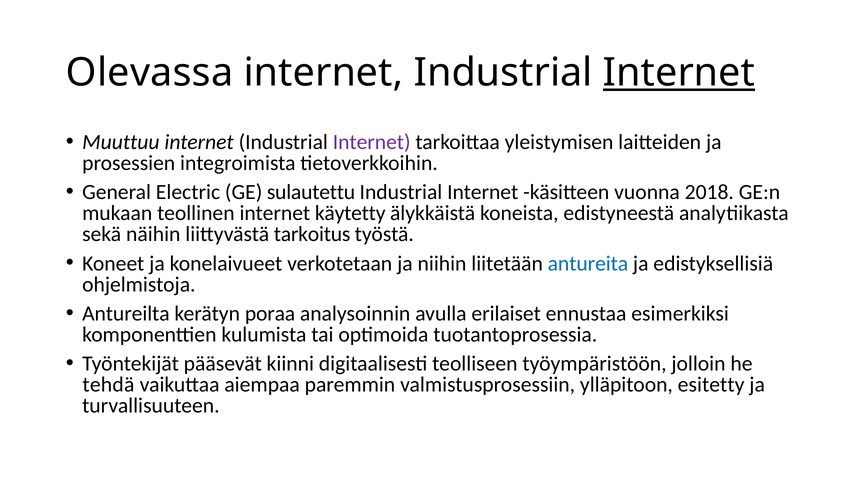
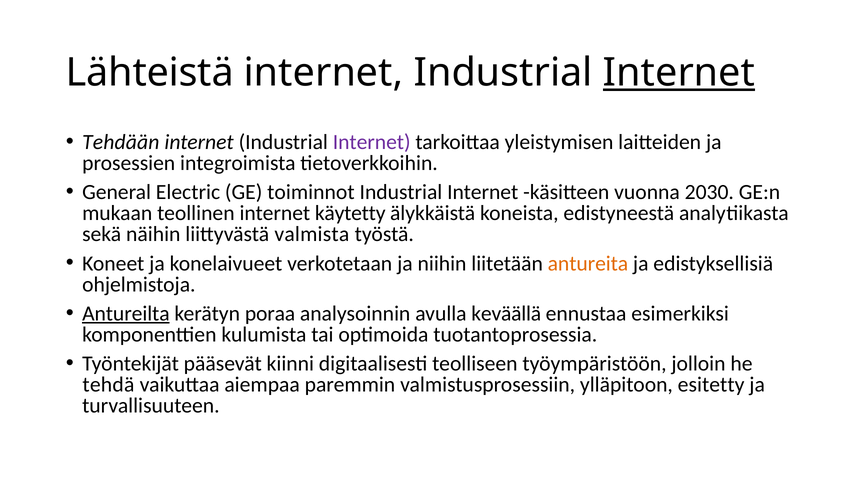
Olevassa: Olevassa -> Lähteistä
Muuttuu: Muuttuu -> Tehdään
sulautettu: sulautettu -> toiminnot
2018: 2018 -> 2030
tarkoitus: tarkoitus -> valmista
antureita colour: blue -> orange
Antureilta underline: none -> present
erilaiset: erilaiset -> keväällä
